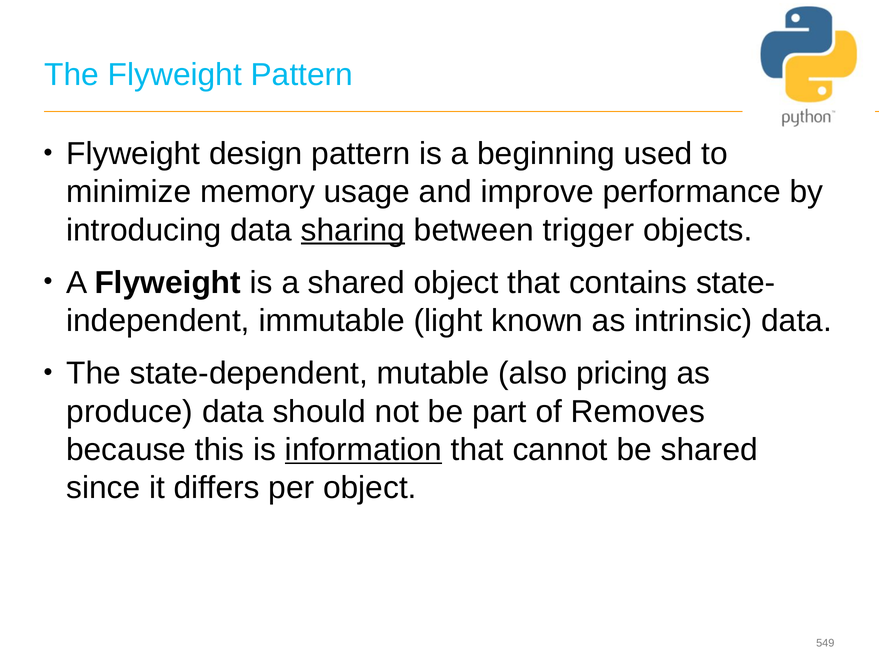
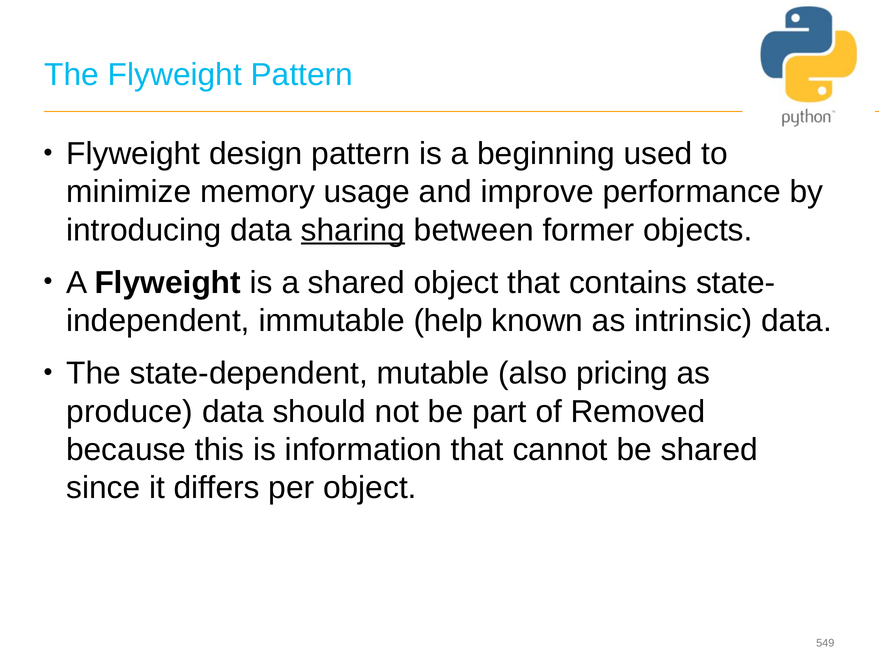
trigger: trigger -> former
light: light -> help
Removes: Removes -> Removed
information underline: present -> none
